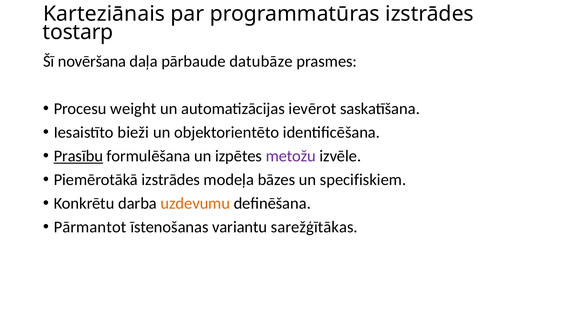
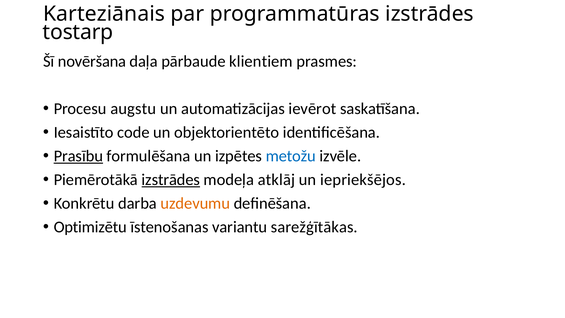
datubāze: datubāze -> klientiem
weight: weight -> augstu
bieži: bieži -> code
metožu colour: purple -> blue
izstrādes at (171, 180) underline: none -> present
bāzes: bāzes -> atklāj
specifiskiem: specifiskiem -> iepriekšējos
Pārmantot: Pārmantot -> Optimizētu
